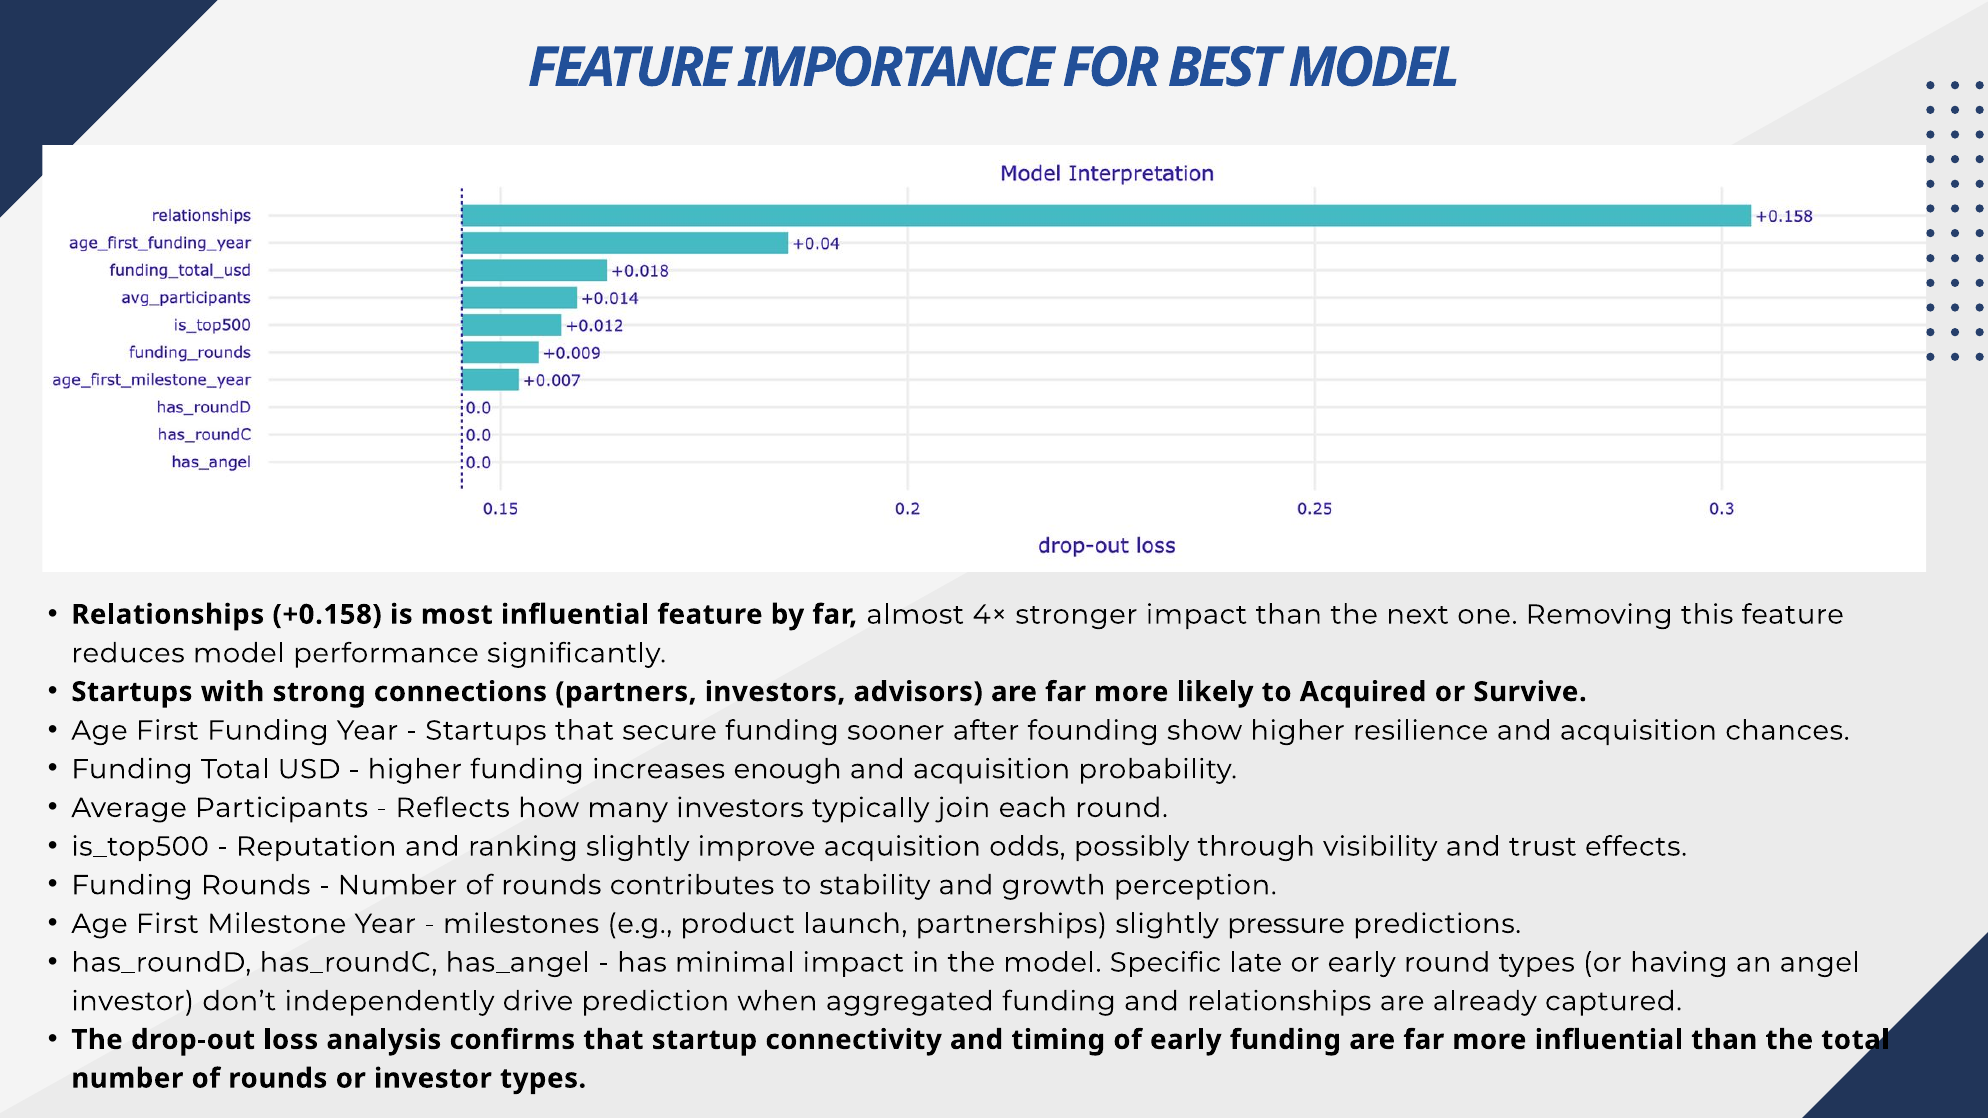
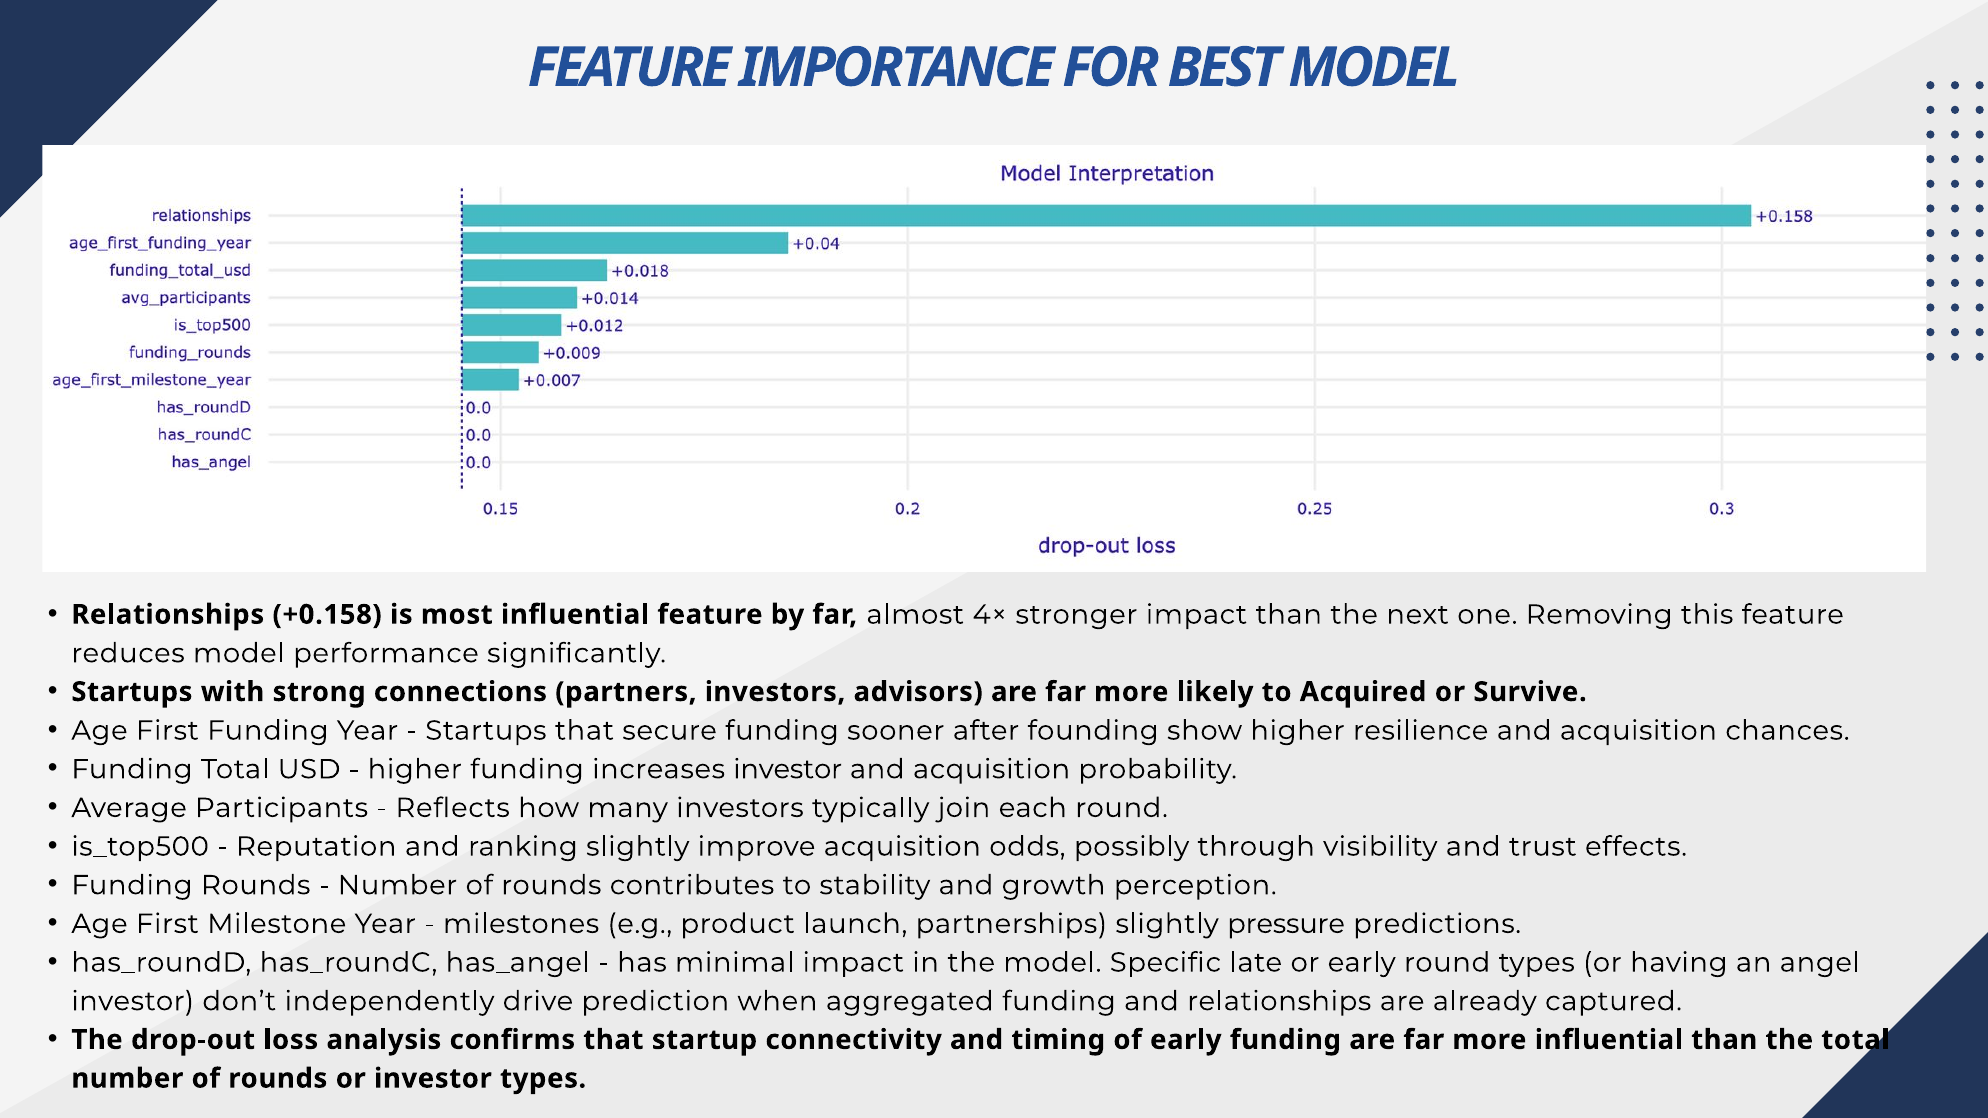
increases enough: enough -> investor
